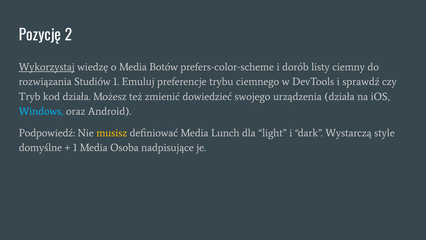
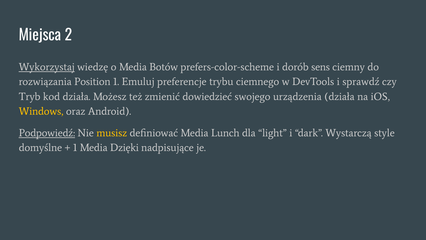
Pozycję: Pozycję -> Miejsca
listy: listy -> sens
Studiów: Studiów -> Position
Windows colour: light blue -> yellow
Podpowiedź underline: none -> present
Osoba: Osoba -> Dzięki
